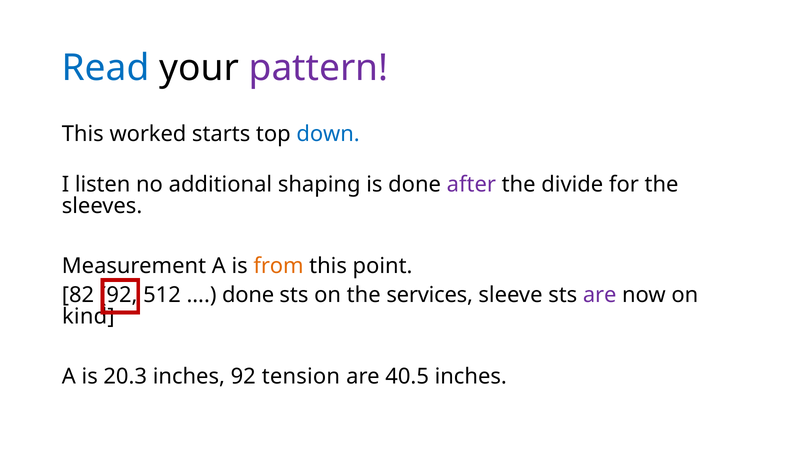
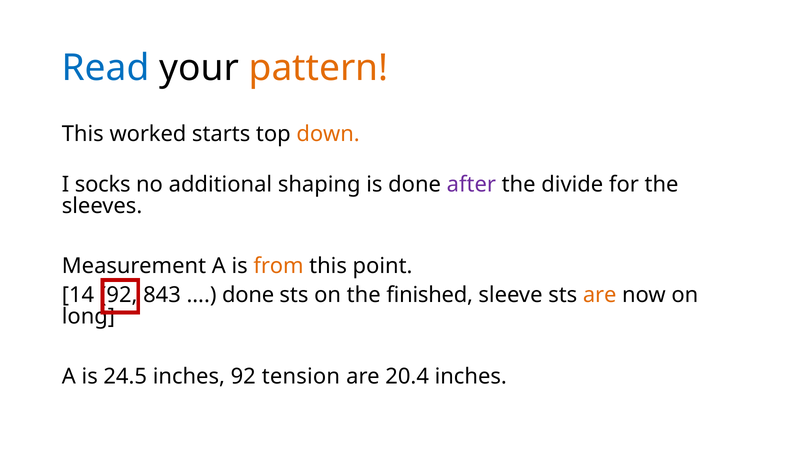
pattern colour: purple -> orange
down colour: blue -> orange
listen: listen -> socks
82: 82 -> 14
512: 512 -> 843
services: services -> finished
are at (600, 295) colour: purple -> orange
kind: kind -> long
20.3: 20.3 -> 24.5
40.5: 40.5 -> 20.4
